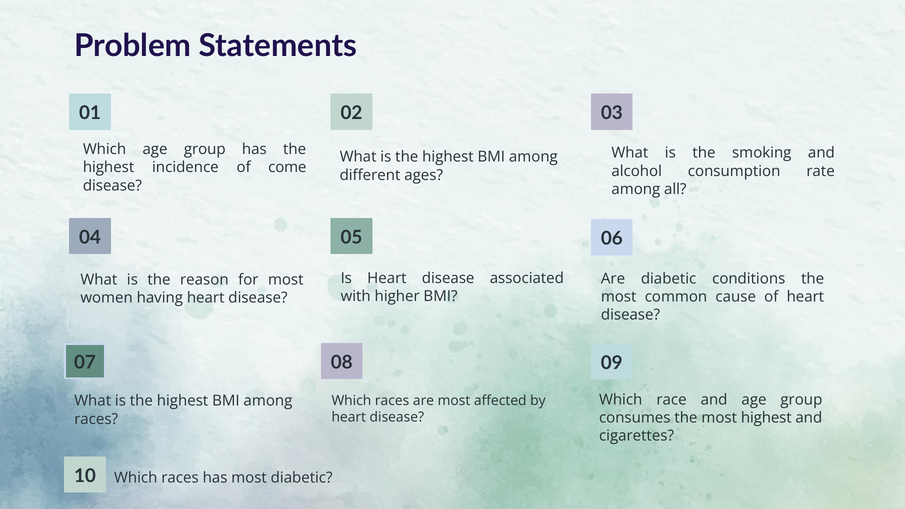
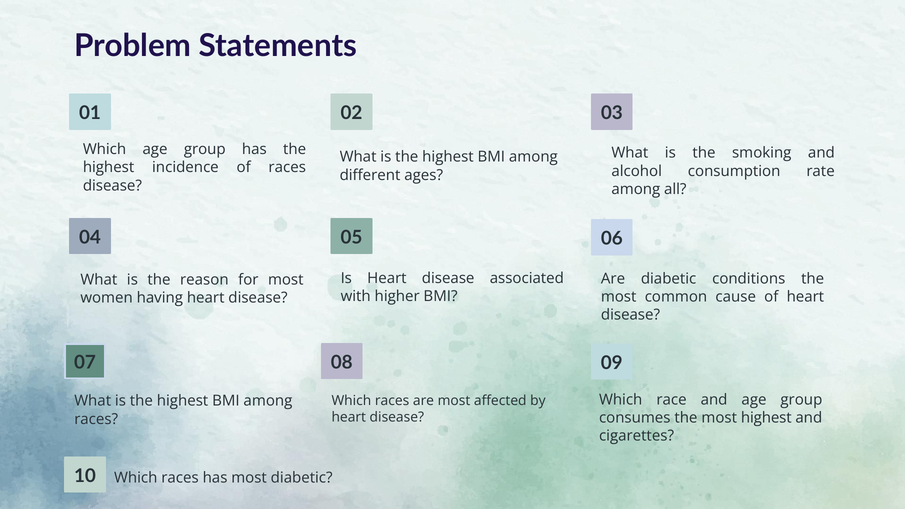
of come: come -> races
